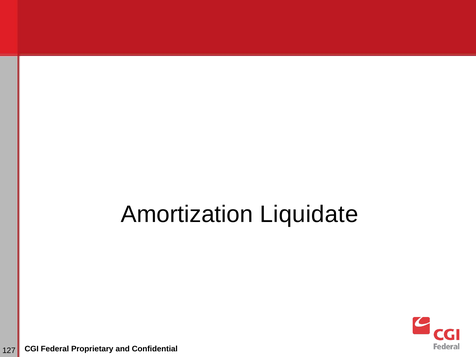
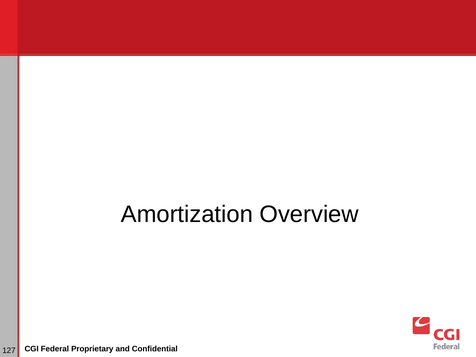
Liquidate: Liquidate -> Overview
